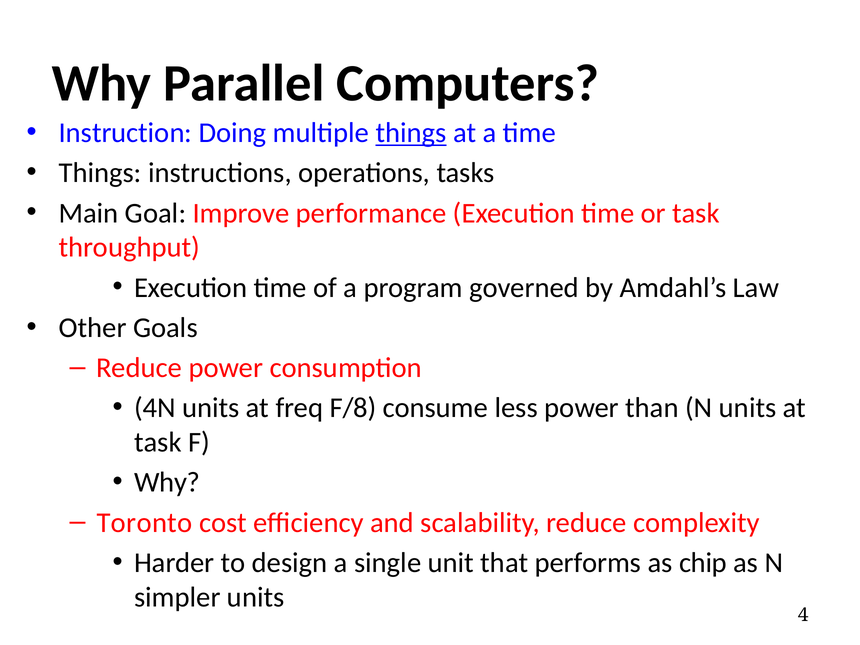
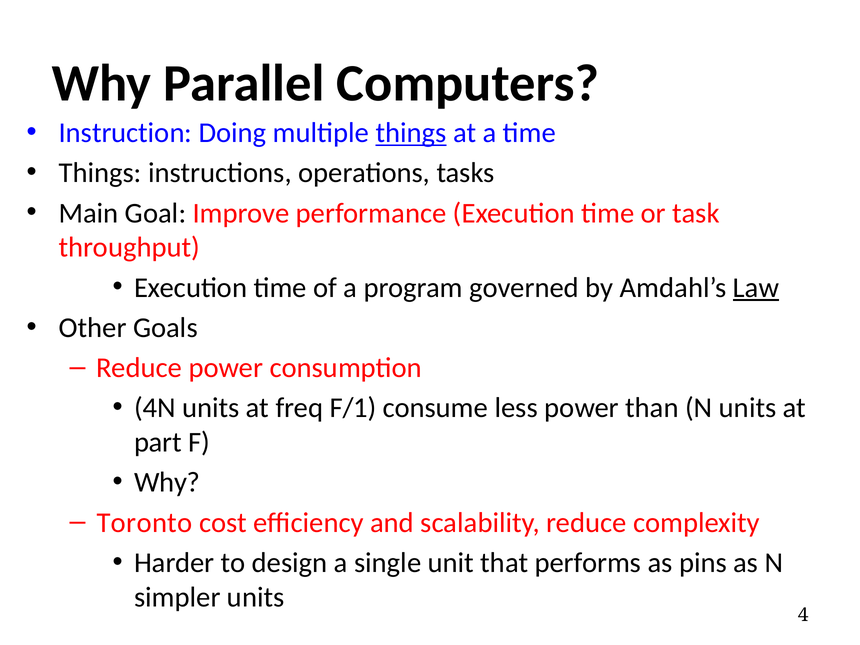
Law underline: none -> present
F/8: F/8 -> F/1
task at (158, 442): task -> part
chip: chip -> pins
